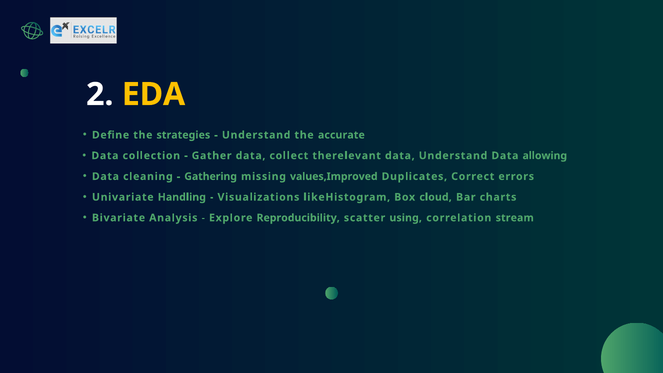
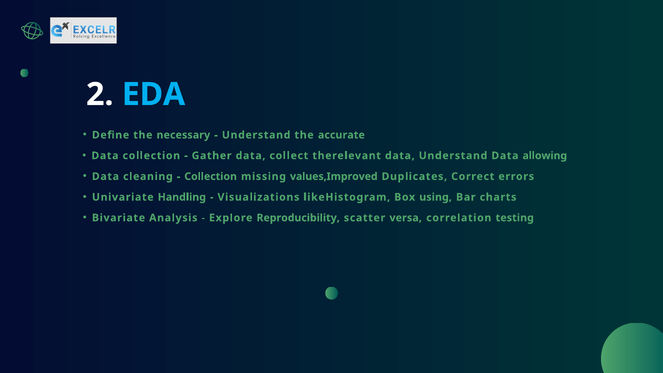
EDA colour: yellow -> light blue
strategies: strategies -> necessary
Gathering at (211, 176): Gathering -> Collection
cloud: cloud -> using
using: using -> versa
stream: stream -> testing
